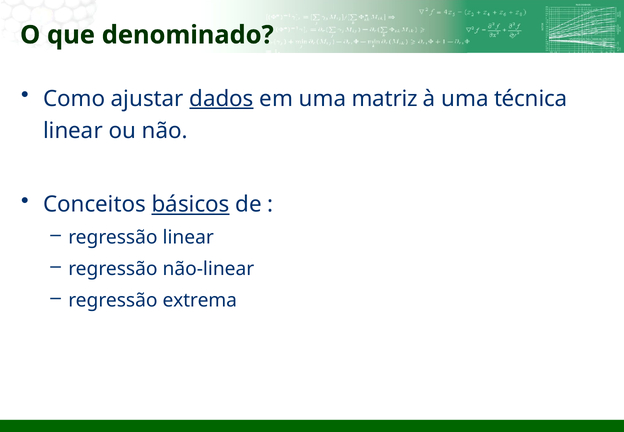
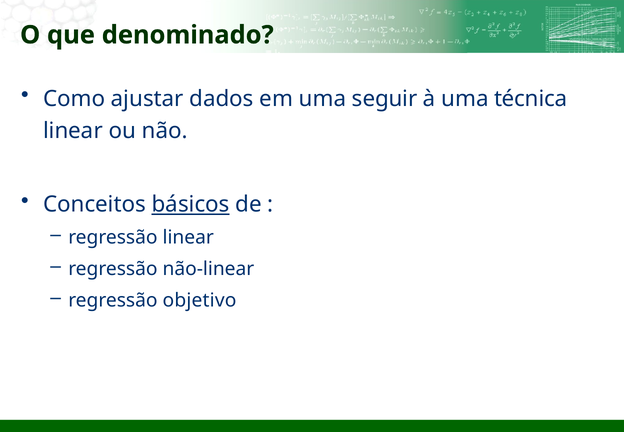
dados underline: present -> none
matriz: matriz -> seguir
extrema: extrema -> objetivo
